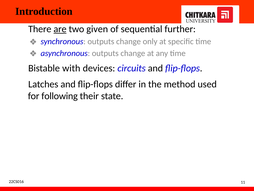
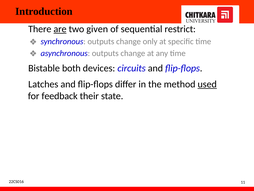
further: further -> restrict
with: with -> both
used underline: none -> present
following: following -> feedback
